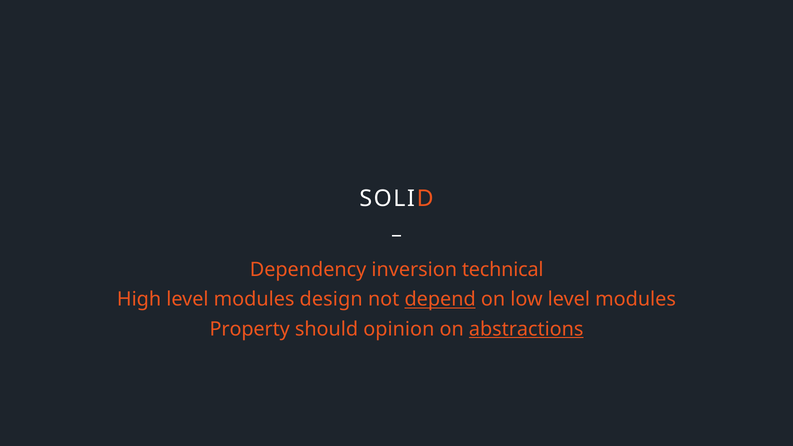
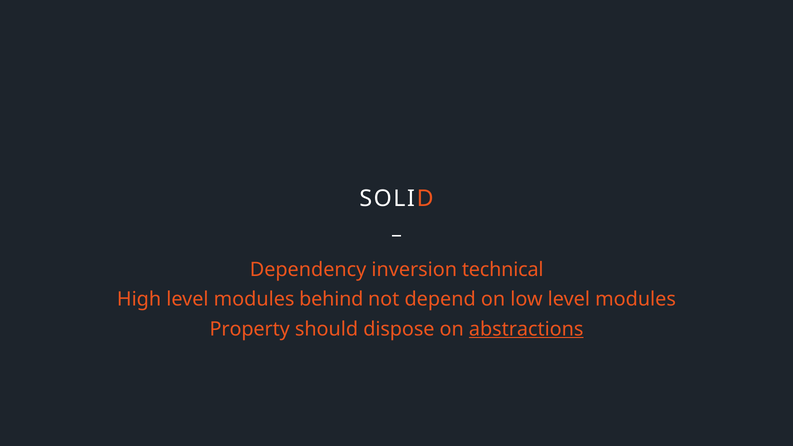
design: design -> behind
depend underline: present -> none
opinion: opinion -> dispose
